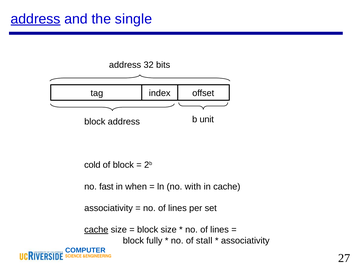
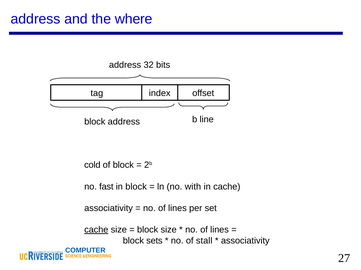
address at (36, 19) underline: present -> none
single: single -> where
unit: unit -> line
in when: when -> block
fully: fully -> sets
